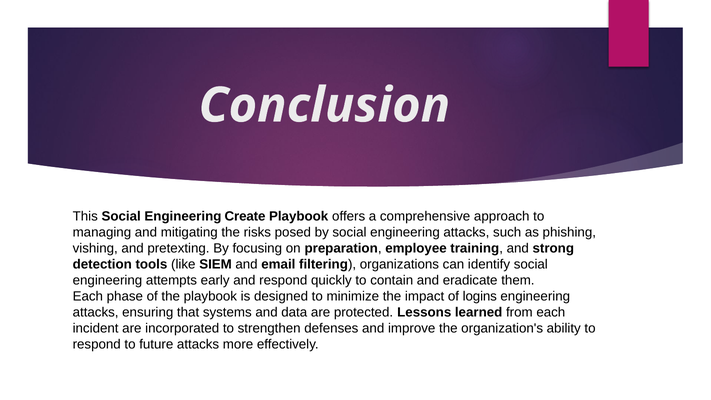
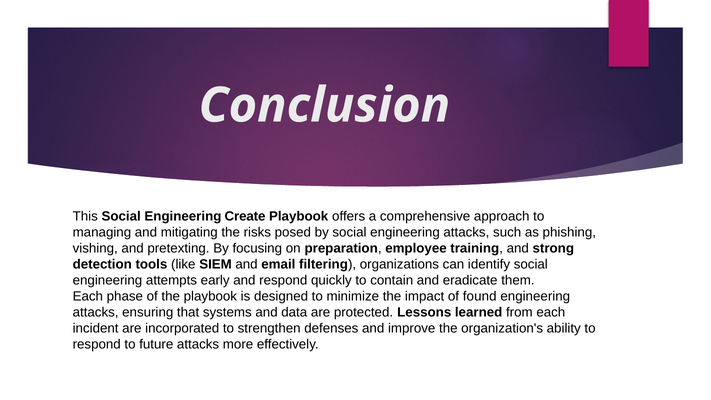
logins: logins -> found
